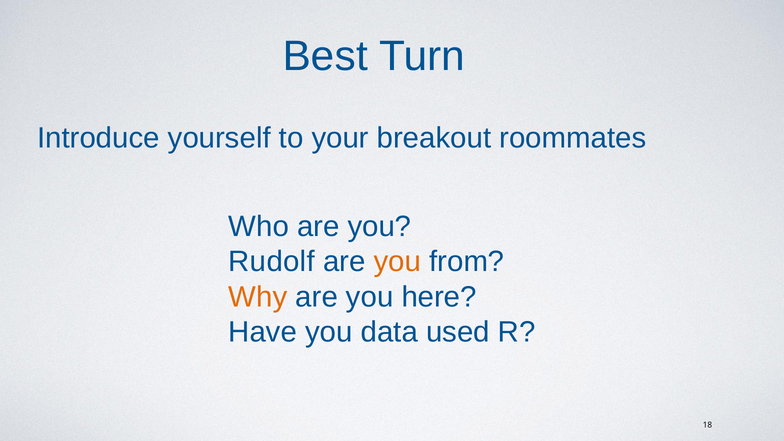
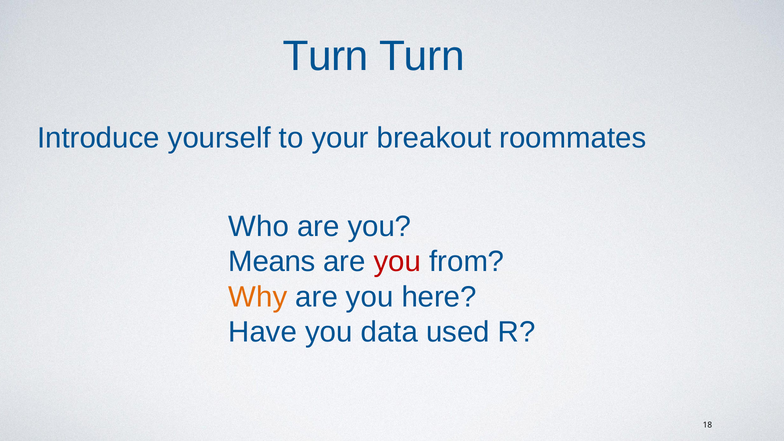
Best at (325, 56): Best -> Turn
Rudolf: Rudolf -> Means
you at (397, 262) colour: orange -> red
